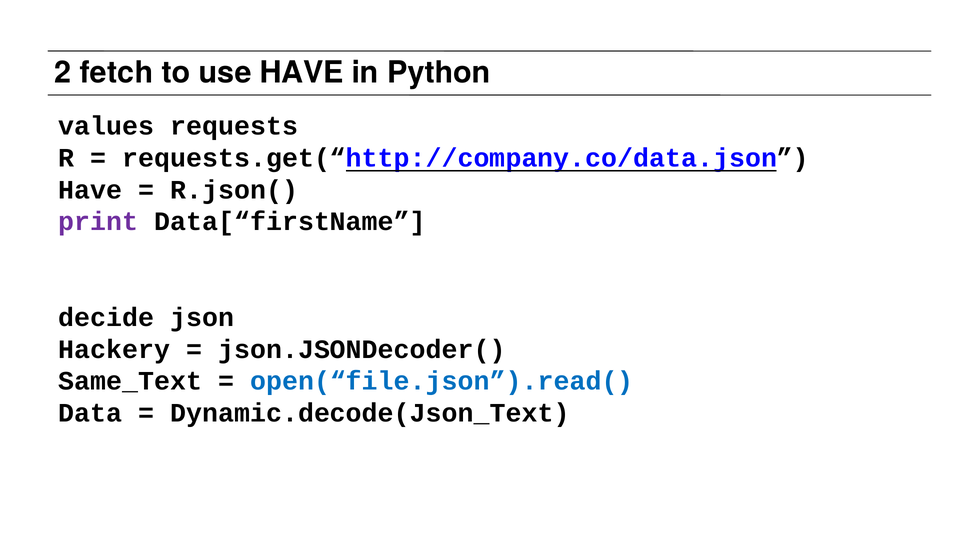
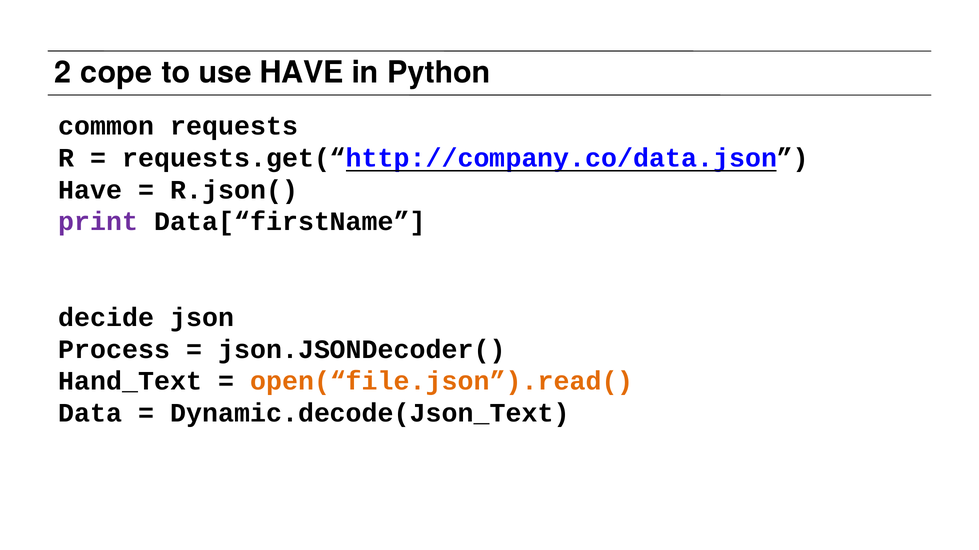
fetch: fetch -> cope
values: values -> common
Hackery: Hackery -> Process
Same_Text: Same_Text -> Hand_Text
open(“file.json”).read( colour: blue -> orange
